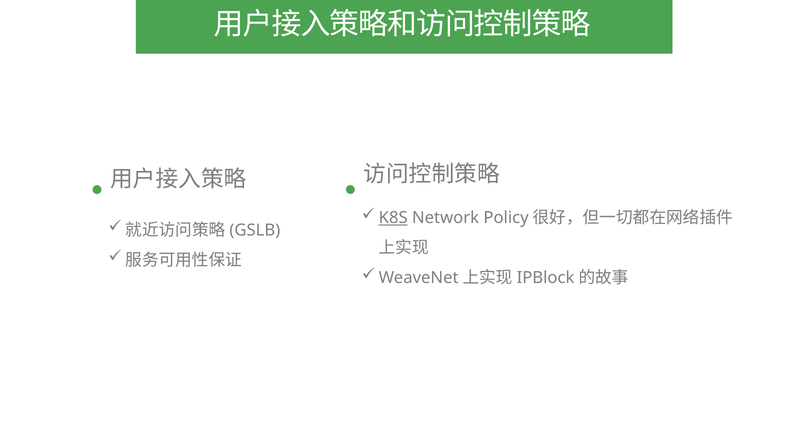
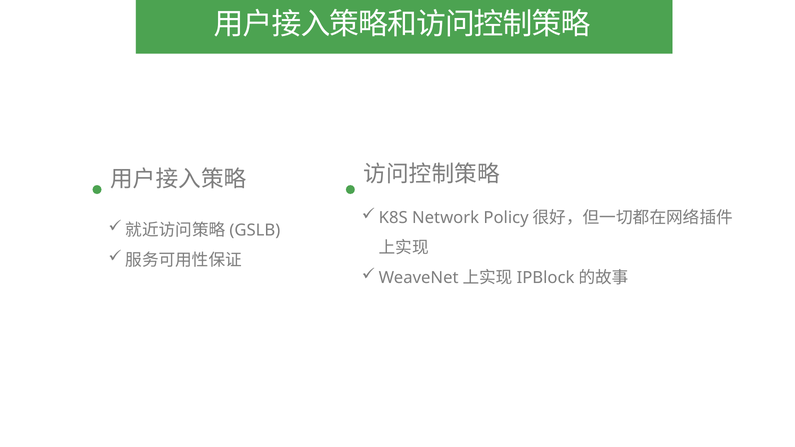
K8S underline: present -> none
